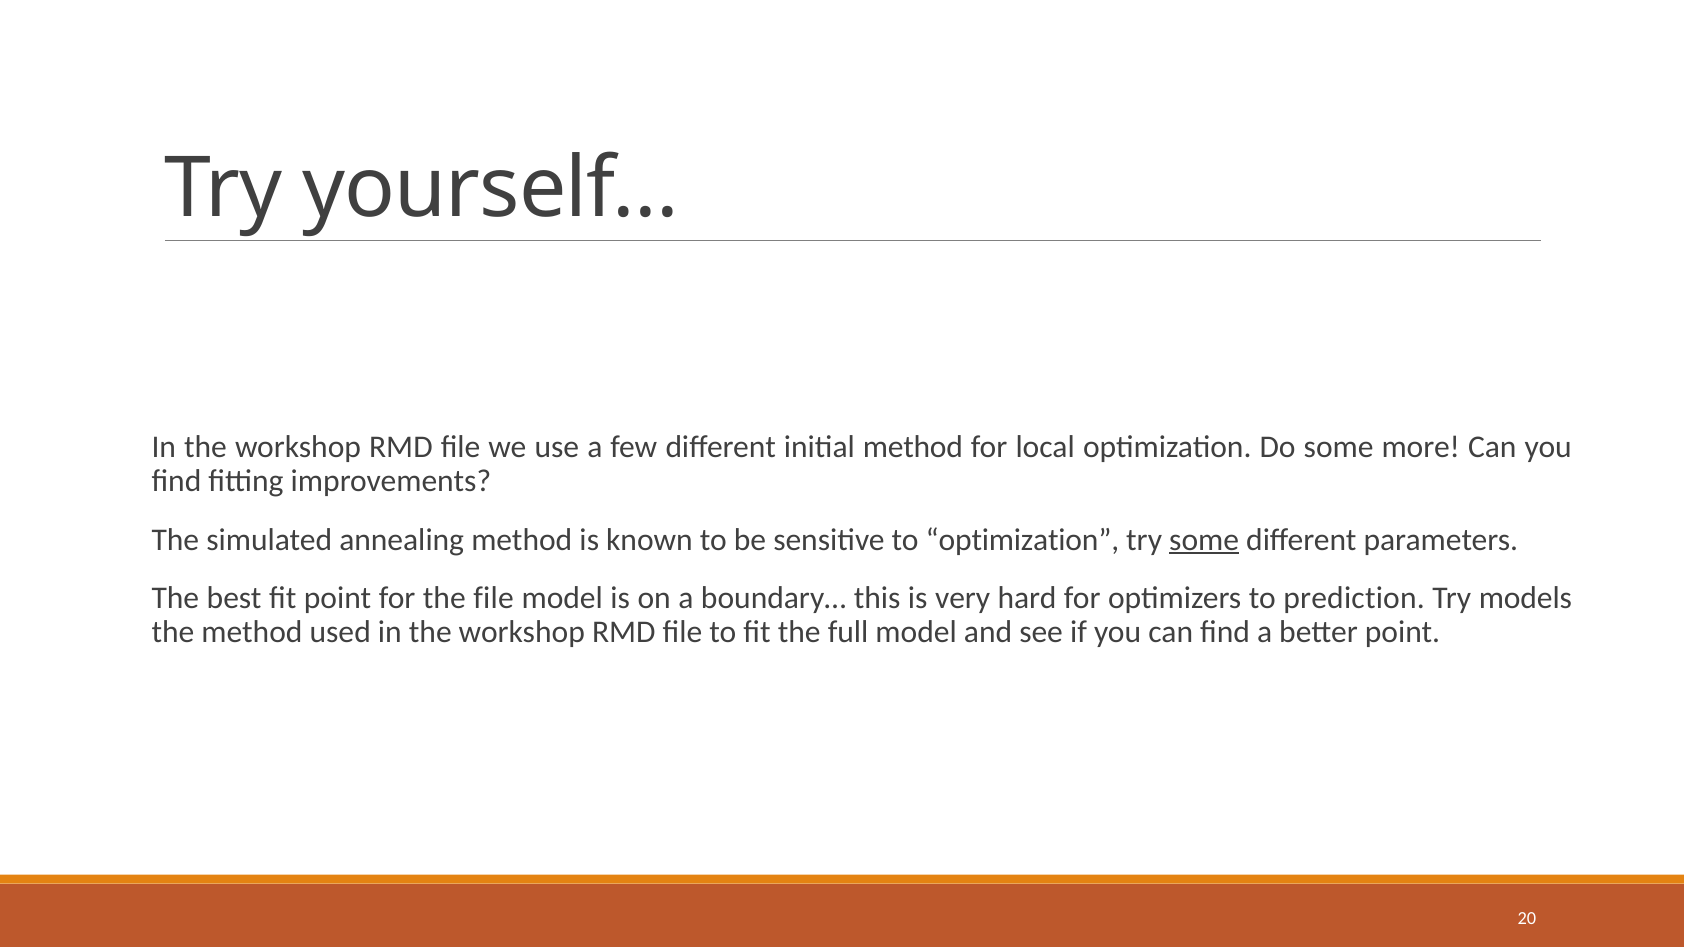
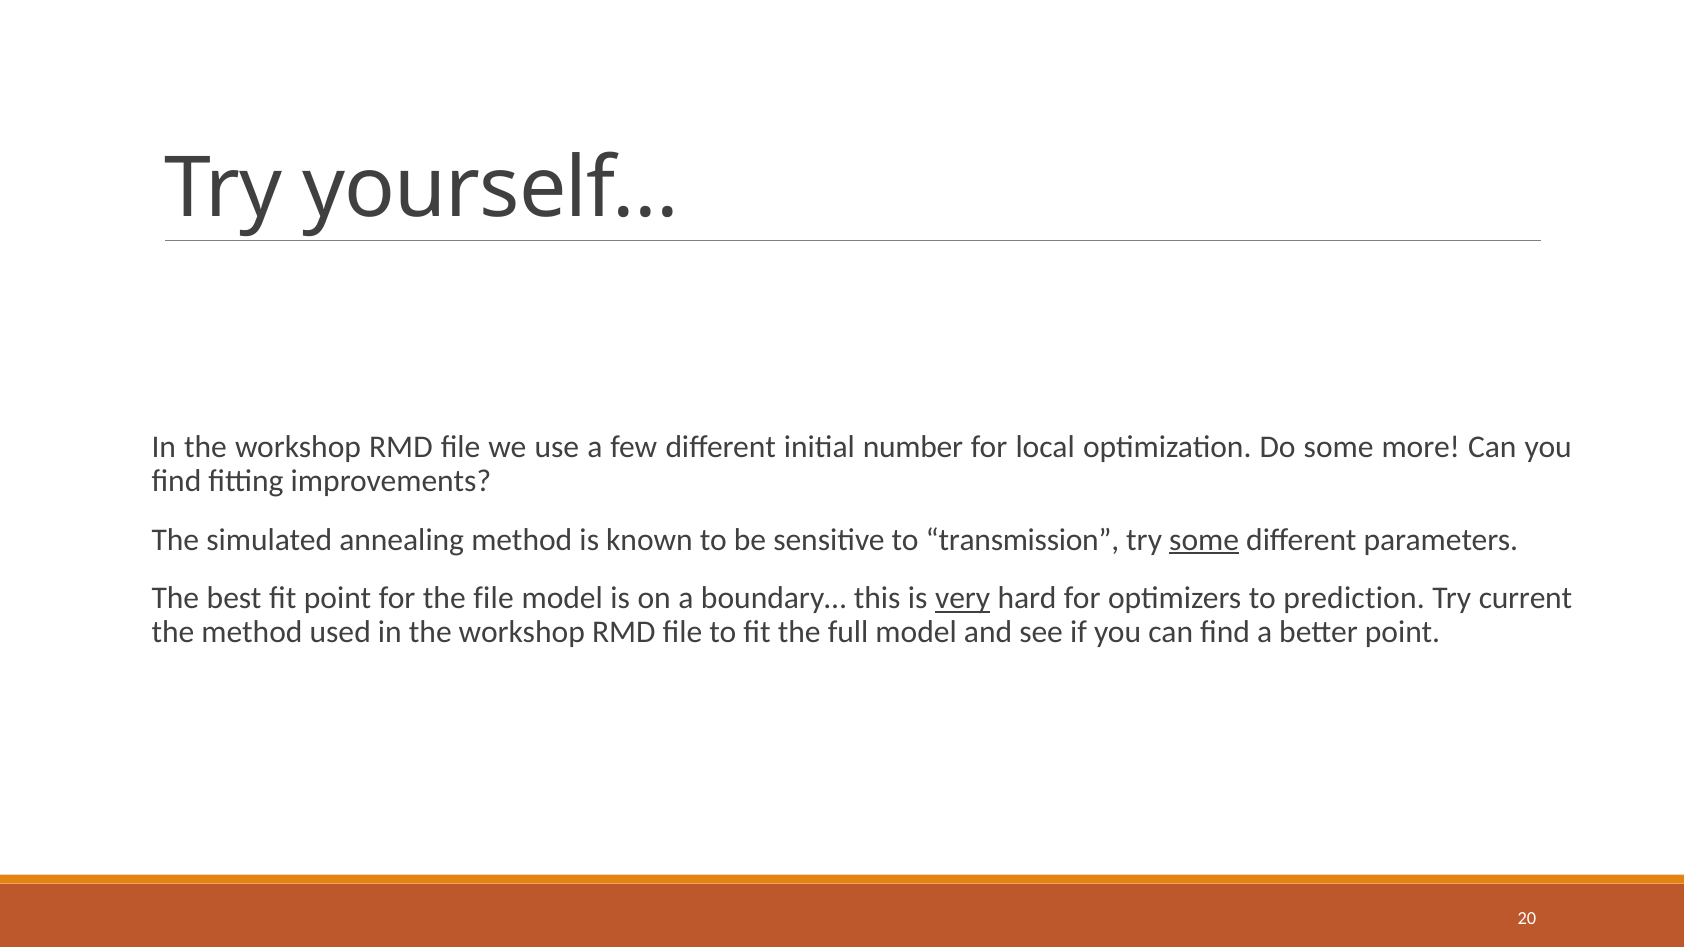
initial method: method -> number
to optimization: optimization -> transmission
very underline: none -> present
models: models -> current
